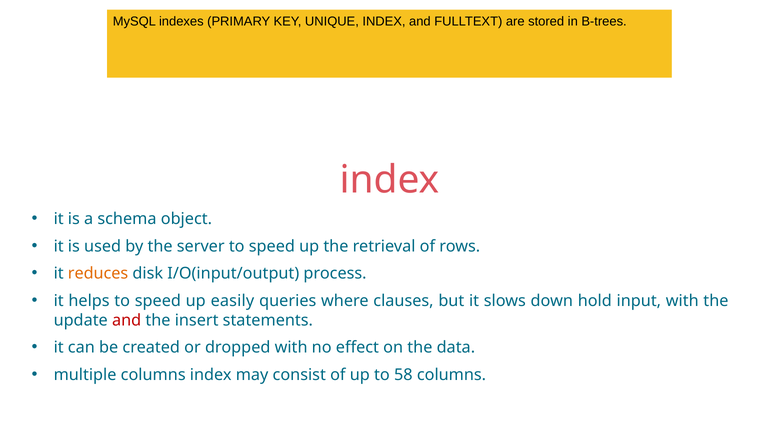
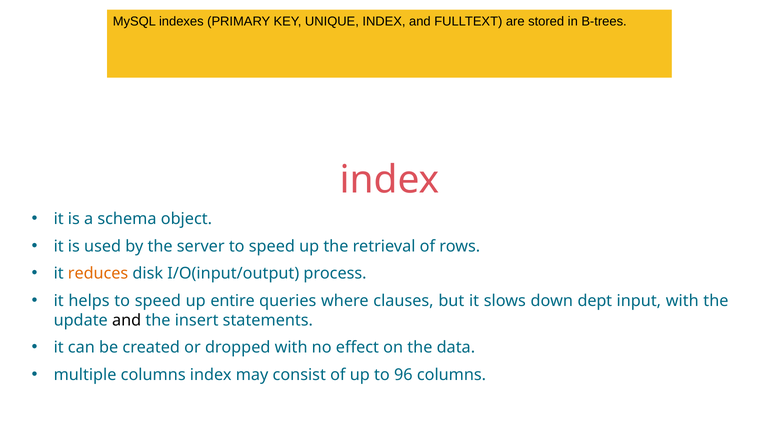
easily: easily -> entire
hold: hold -> dept
and at (127, 320) colour: red -> black
58: 58 -> 96
